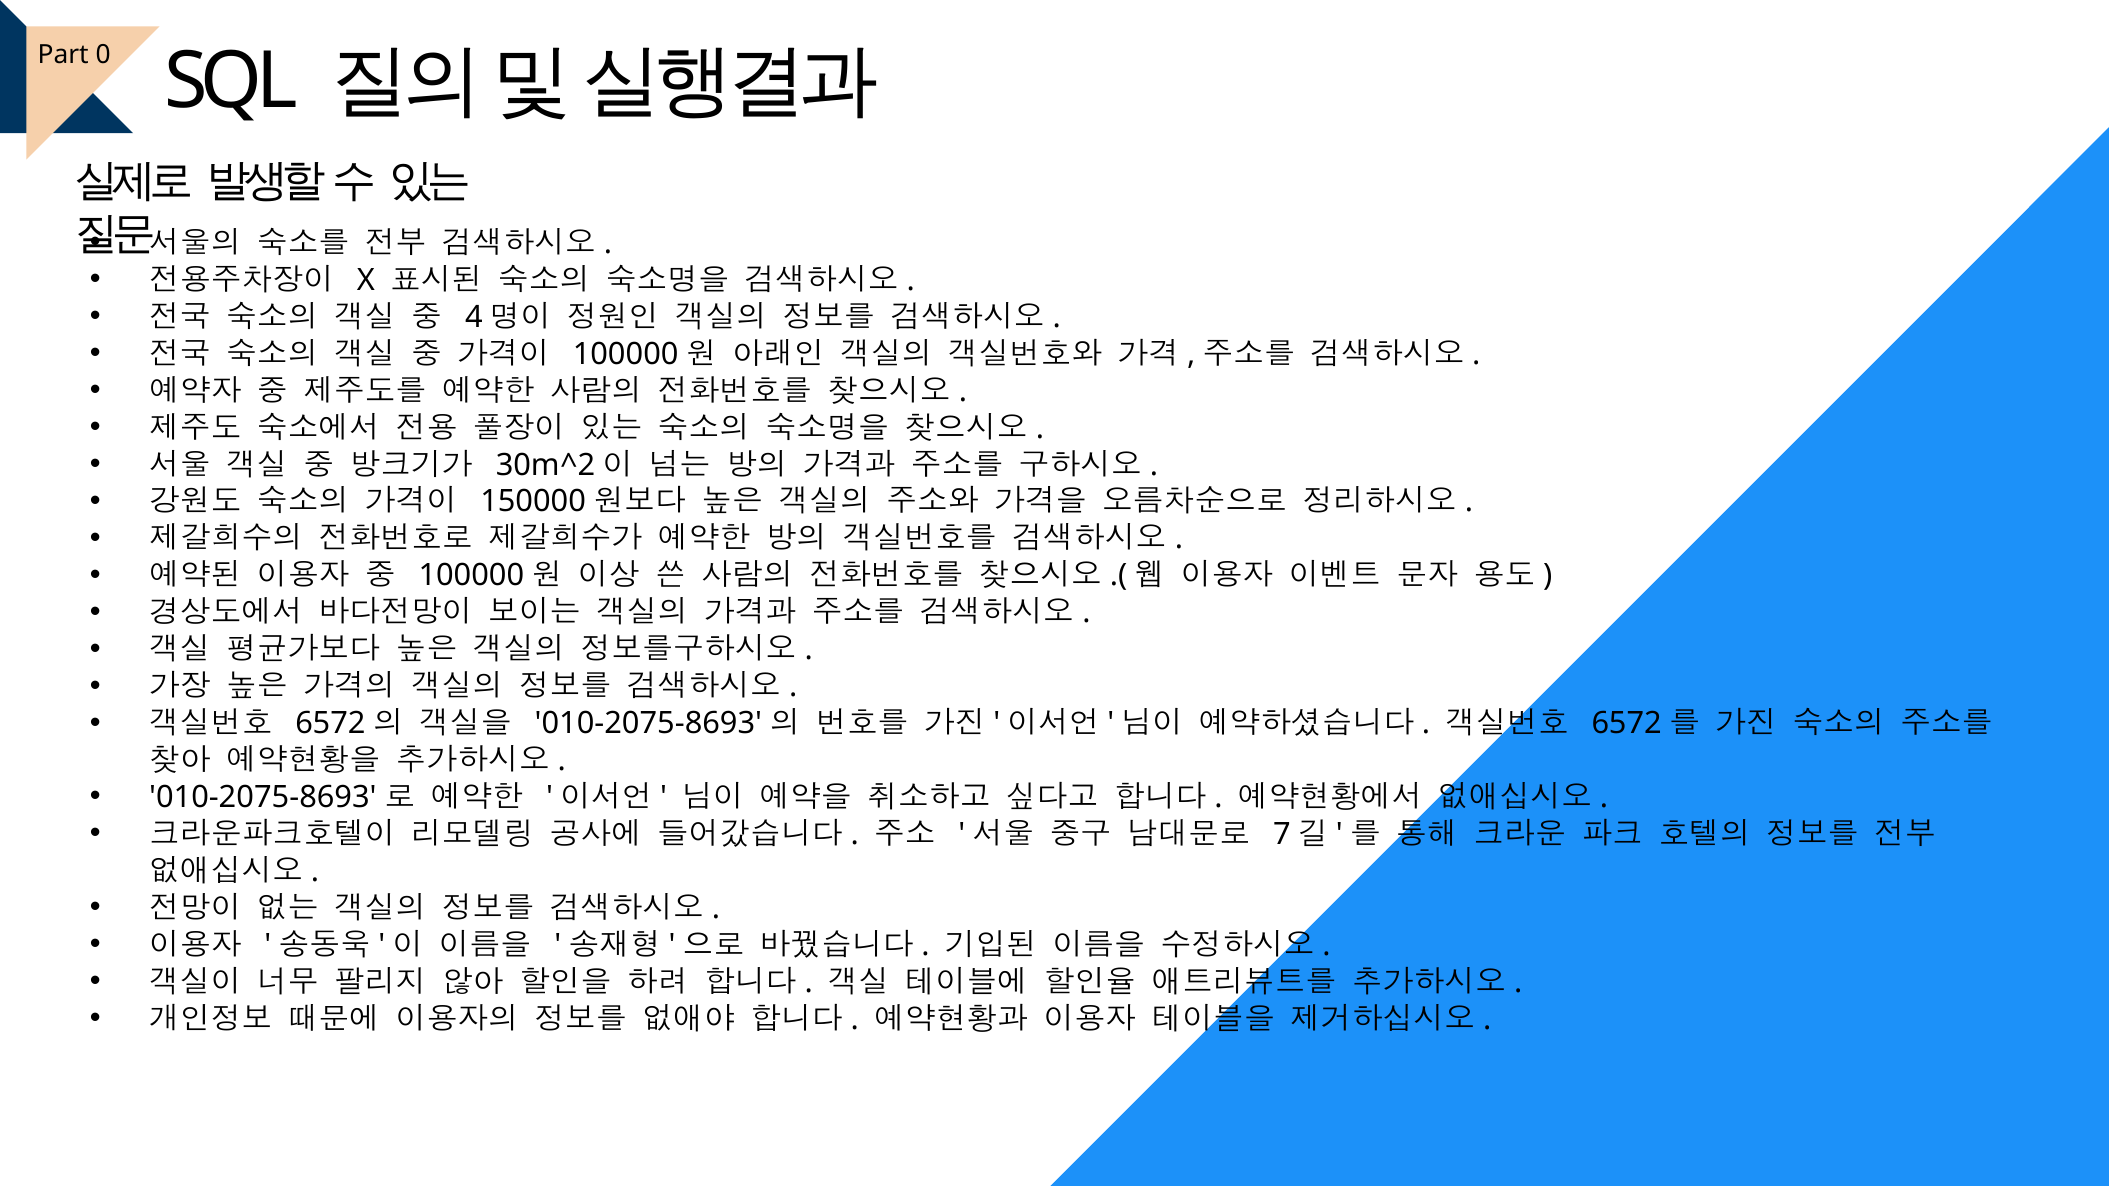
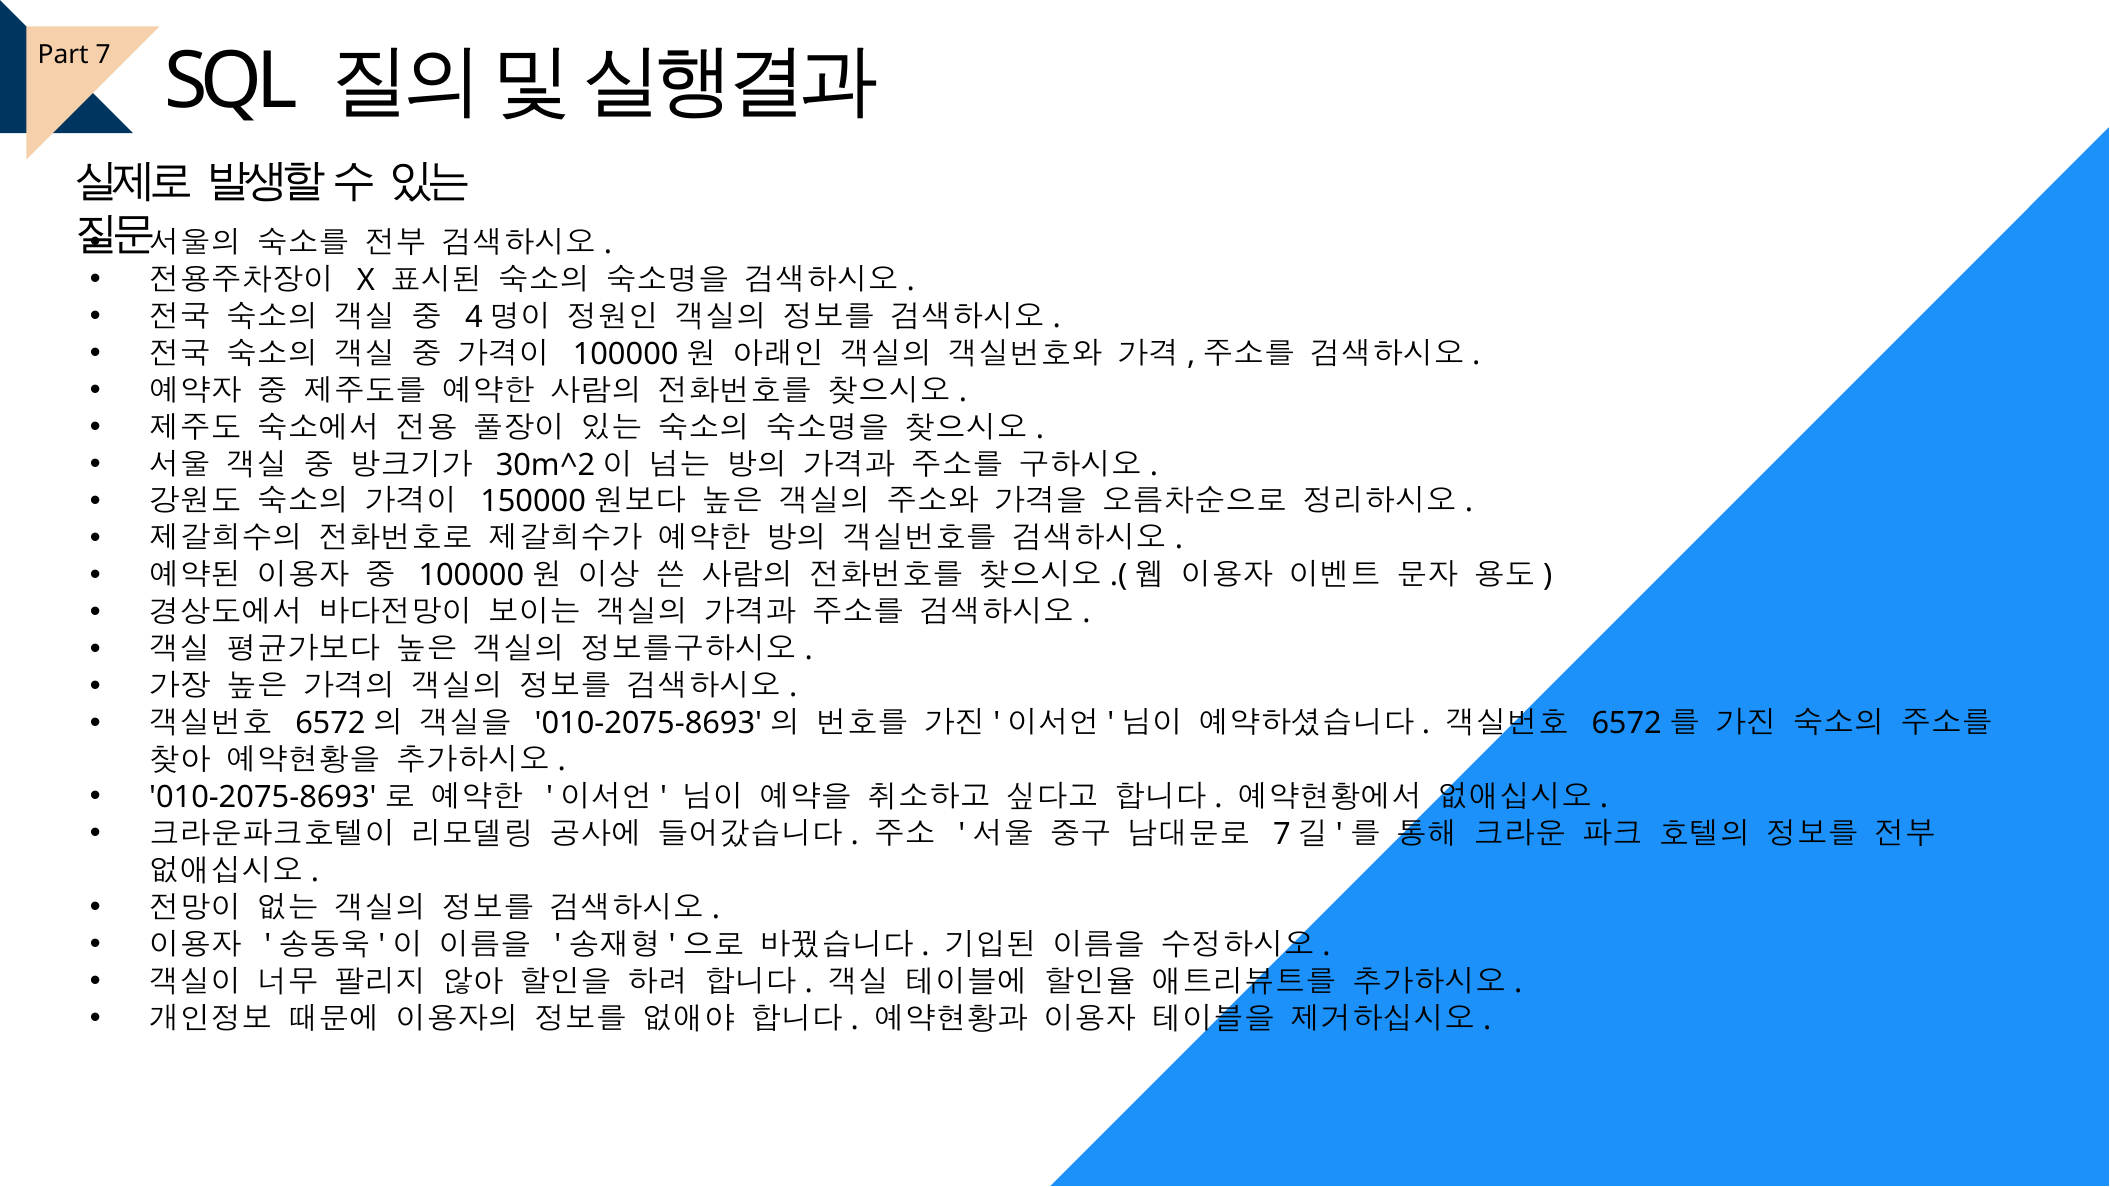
0: 0 -> 7
